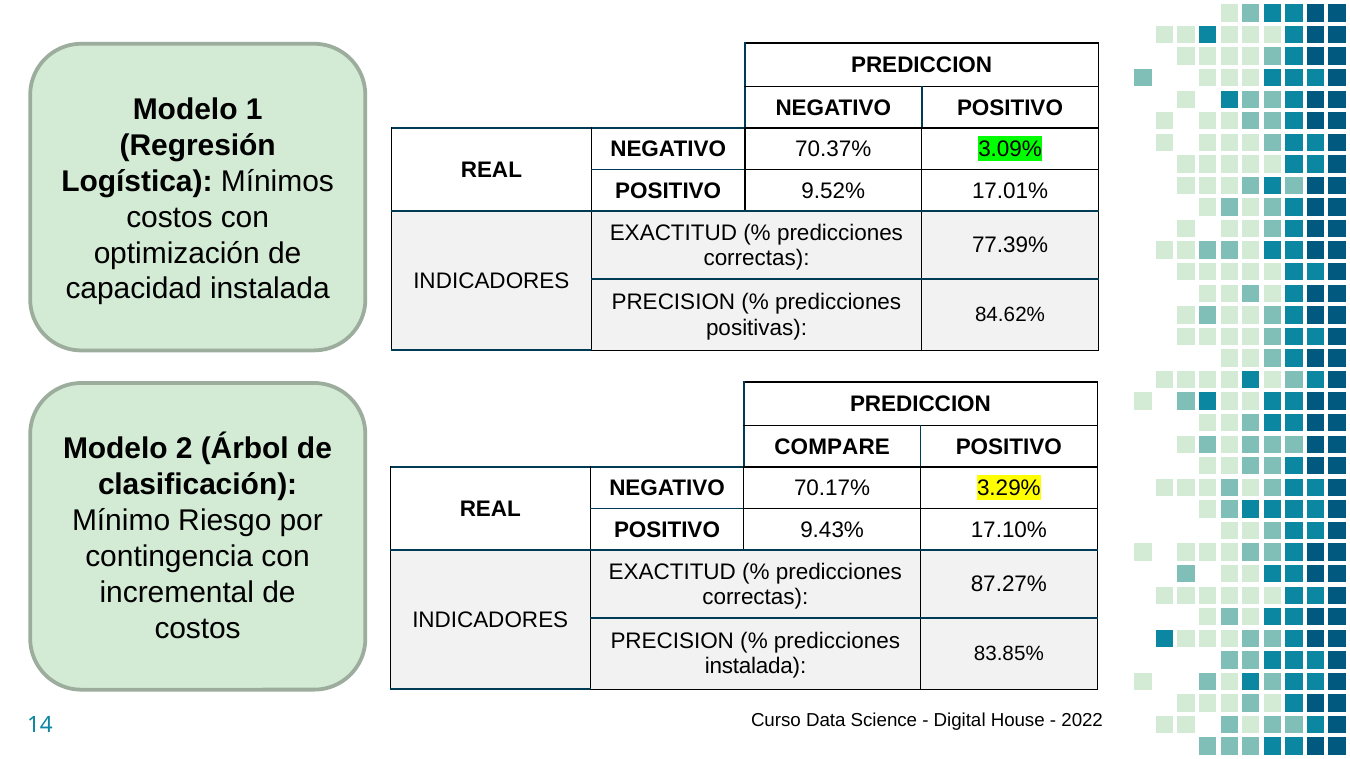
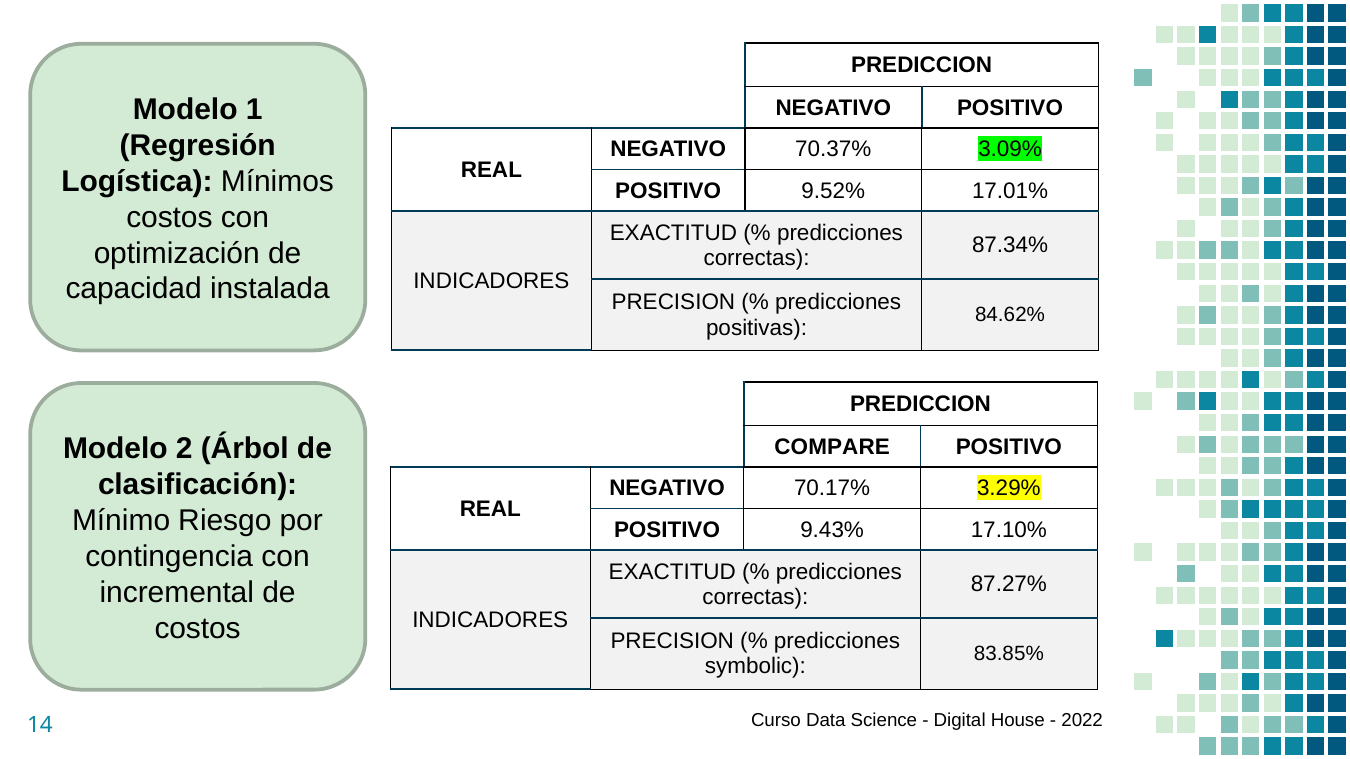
77.39%: 77.39% -> 87.34%
instalada at (756, 667): instalada -> symbolic
